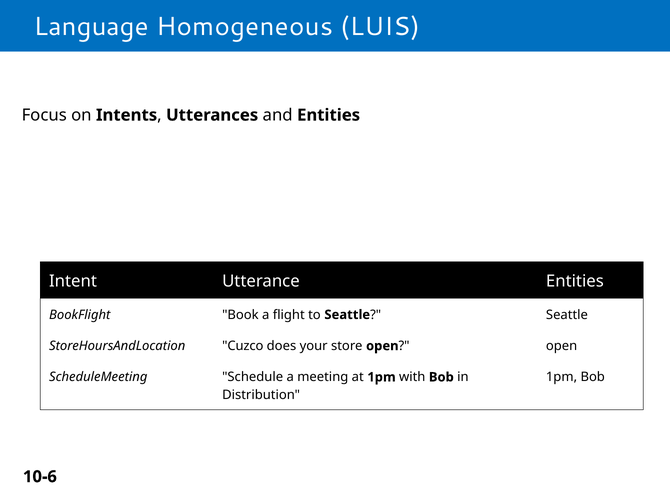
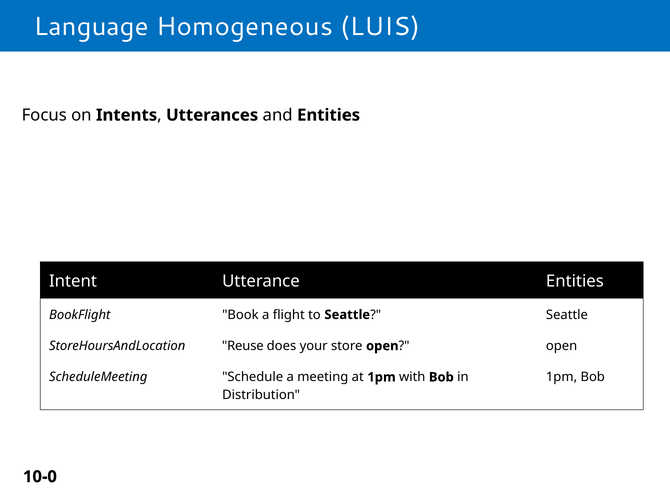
Cuzco: Cuzco -> Reuse
10-6: 10-6 -> 10-0
